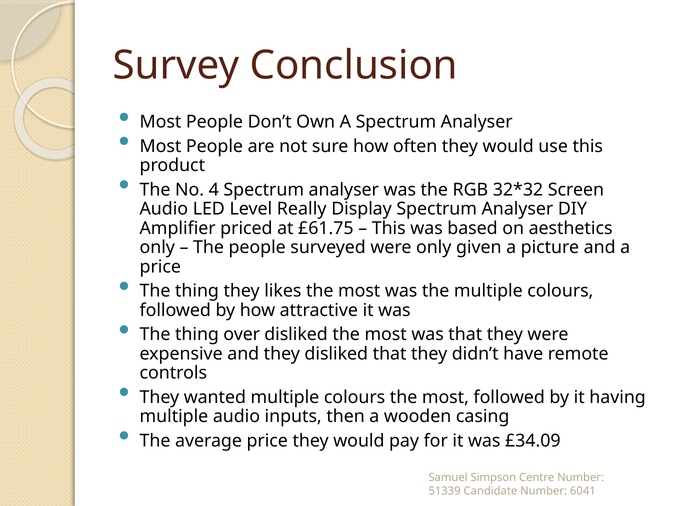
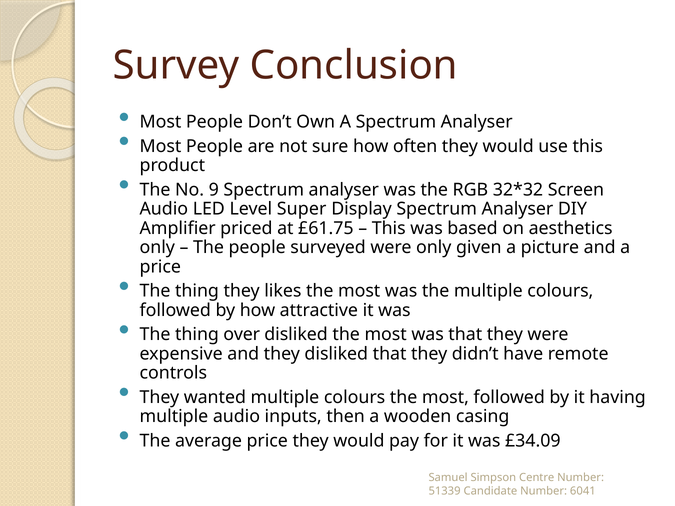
4: 4 -> 9
Really: Really -> Super
